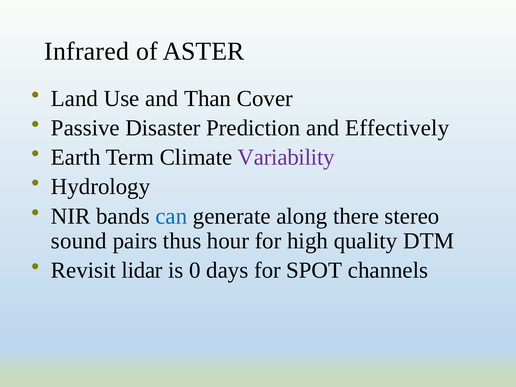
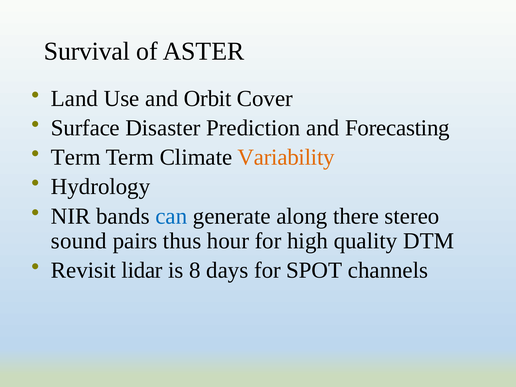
Infrared: Infrared -> Survival
Than: Than -> Orbit
Passive: Passive -> Surface
Effectively: Effectively -> Forecasting
Earth at (76, 157): Earth -> Term
Variability colour: purple -> orange
0: 0 -> 8
